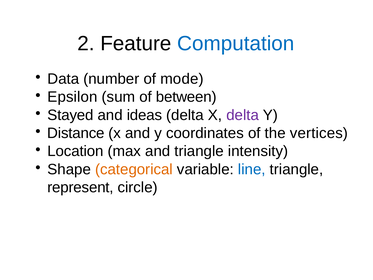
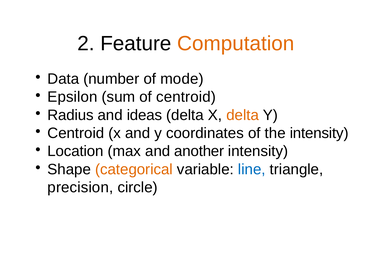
Computation colour: blue -> orange
of between: between -> centroid
Stayed: Stayed -> Radius
delta at (243, 115) colour: purple -> orange
Distance at (76, 133): Distance -> Centroid
the vertices: vertices -> intensity
and triangle: triangle -> another
represent: represent -> precision
